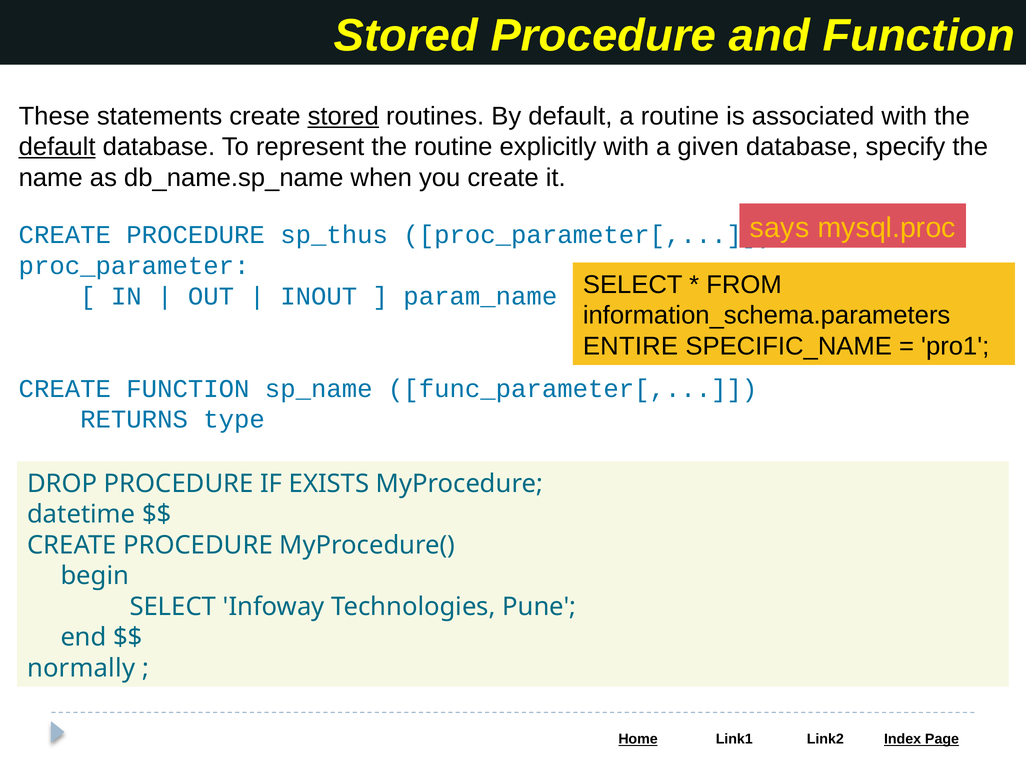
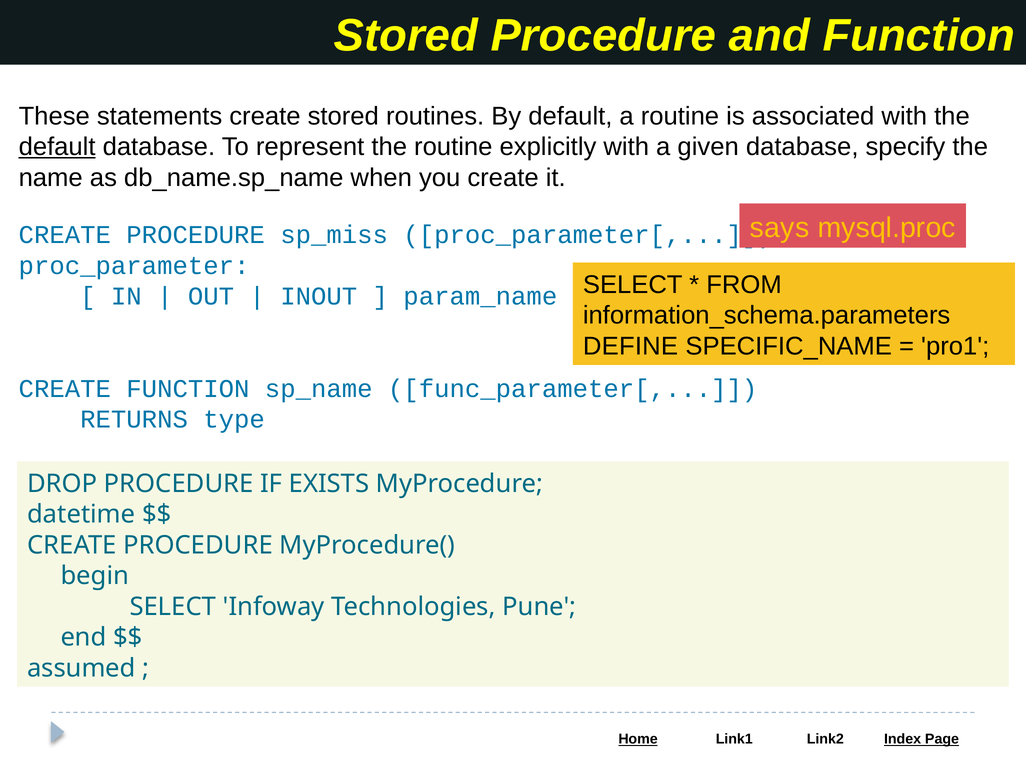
stored at (343, 116) underline: present -> none
sp_thus: sp_thus -> sp_miss
ENTIRE: ENTIRE -> DEFINE
normally: normally -> assumed
